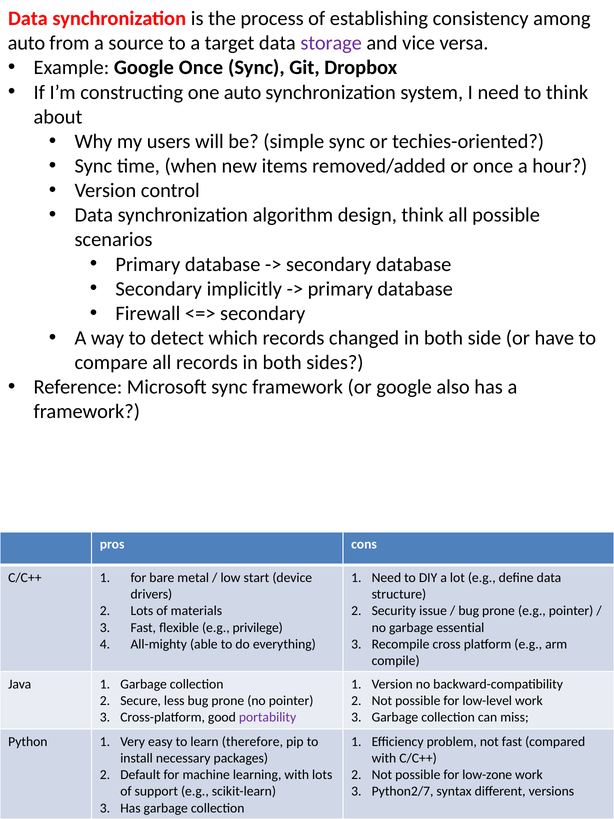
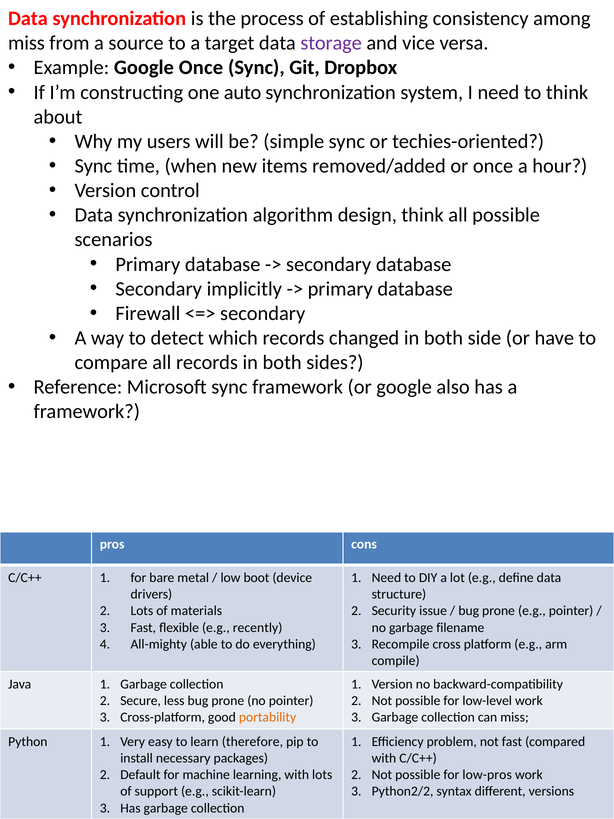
auto at (26, 43): auto -> miss
start: start -> boot
privilege: privilege -> recently
essential: essential -> filename
portability colour: purple -> orange
low-zone: low-zone -> low-pros
Python2/7: Python2/7 -> Python2/2
